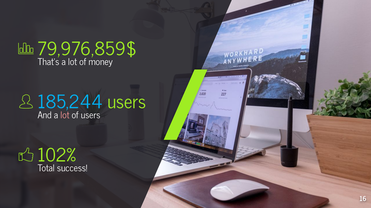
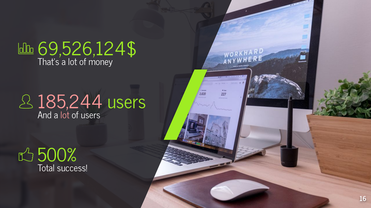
79,976,859$: 79,976,859$ -> 69,526,124$
185,244 colour: light blue -> pink
102%: 102% -> 500%
